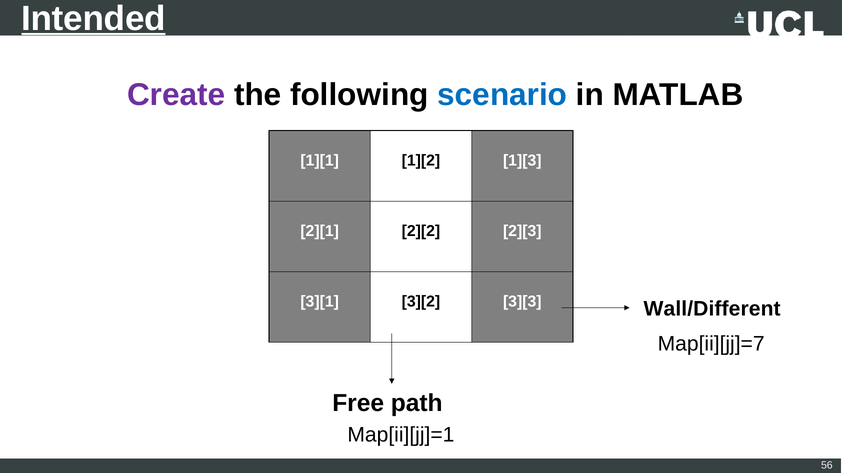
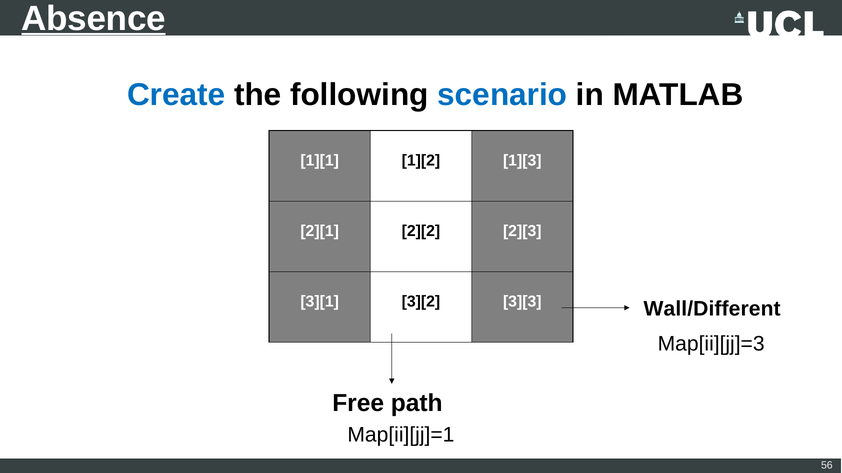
Intended: Intended -> Absence
Create colour: purple -> blue
Map[ii][jj]=7: Map[ii][jj]=7 -> Map[ii][jj]=3
